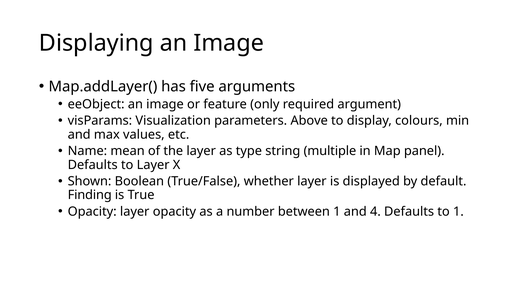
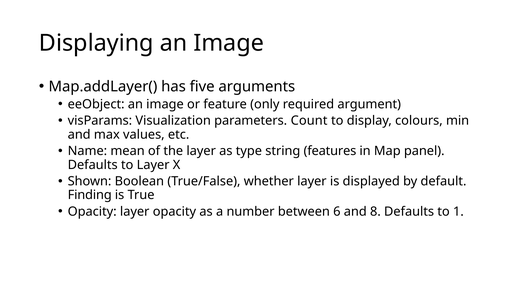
Above: Above -> Count
multiple: multiple -> features
between 1: 1 -> 6
4: 4 -> 8
